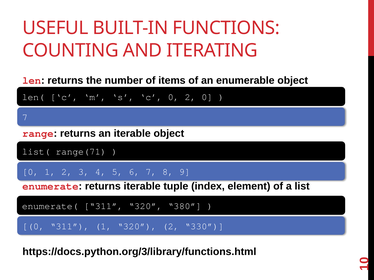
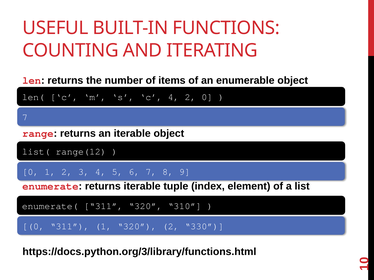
c 0: 0 -> 4
range(71: range(71 -> range(12
380: 380 -> 310
